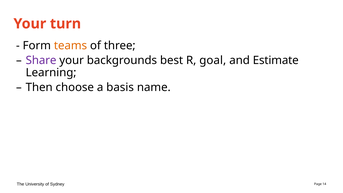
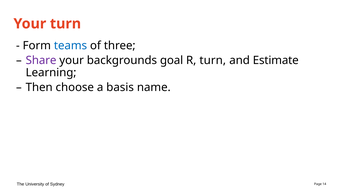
teams colour: orange -> blue
best: best -> goal
R goal: goal -> turn
